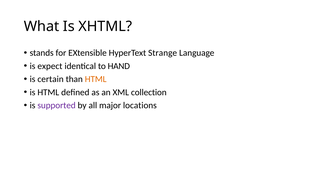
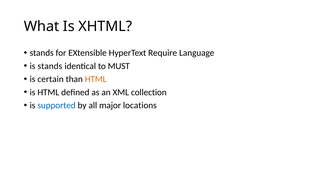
Strange: Strange -> Require
is expect: expect -> stands
HAND: HAND -> MUST
supported colour: purple -> blue
